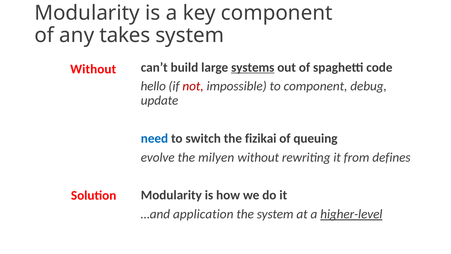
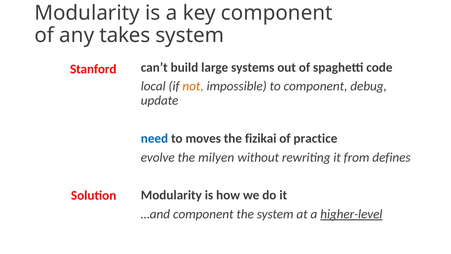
systems underline: present -> none
Without at (93, 69): Without -> Stanford
hello: hello -> local
not colour: red -> orange
switch: switch -> moves
queuing: queuing -> practice
…and application: application -> component
